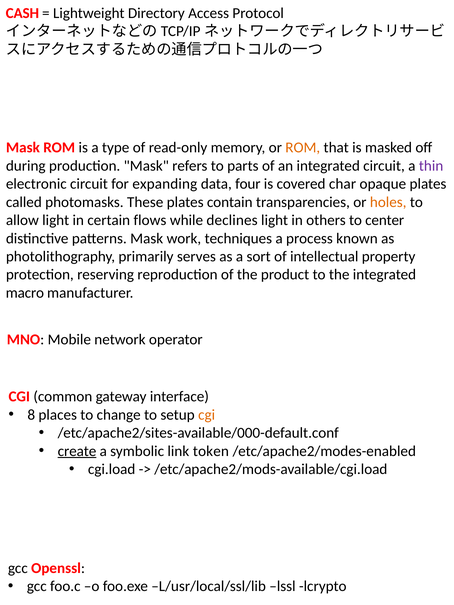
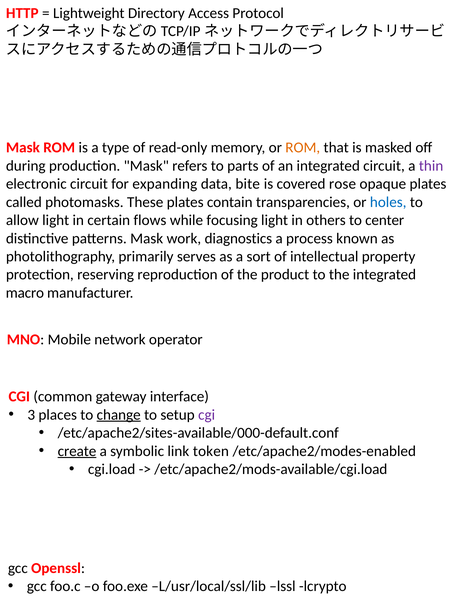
CASH: CASH -> HTTP
four: four -> bite
char: char -> rose
holes colour: orange -> blue
declines: declines -> focusing
techniques: techniques -> diagnostics
8: 8 -> 3
change underline: none -> present
cgi at (207, 415) colour: orange -> purple
